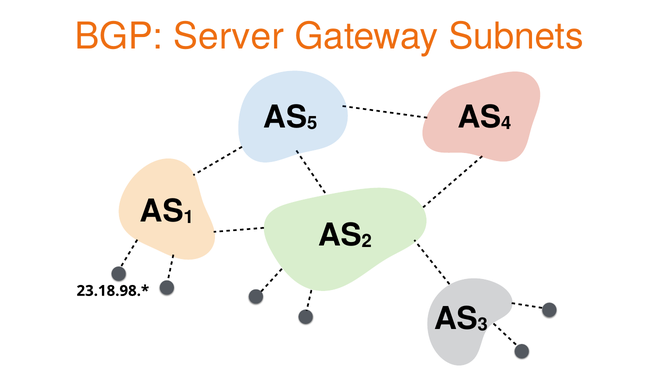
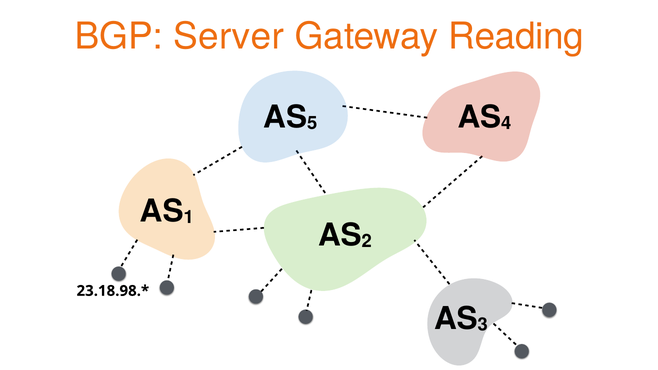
Subnets: Subnets -> Reading
